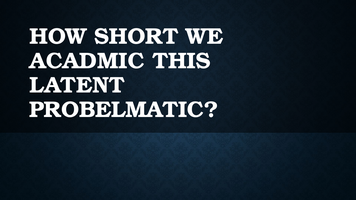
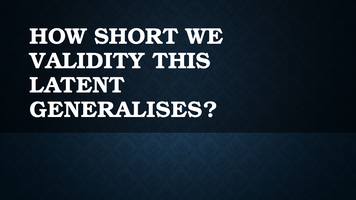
ACADMIC: ACADMIC -> VALIDITY
PROBELMATIC: PROBELMATIC -> GENERALISES
